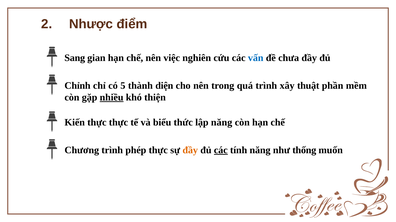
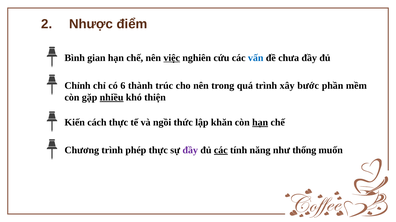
Sang: Sang -> Bình
việc underline: none -> present
5: 5 -> 6
diện: diện -> trúc
thuật: thuật -> bước
Kiến thực: thực -> cách
biểu: biểu -> ngồi
lập năng: năng -> khăn
hạn at (260, 123) underline: none -> present
đầy at (190, 151) colour: orange -> purple
